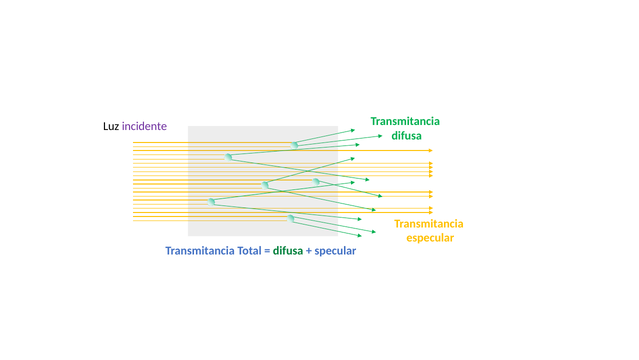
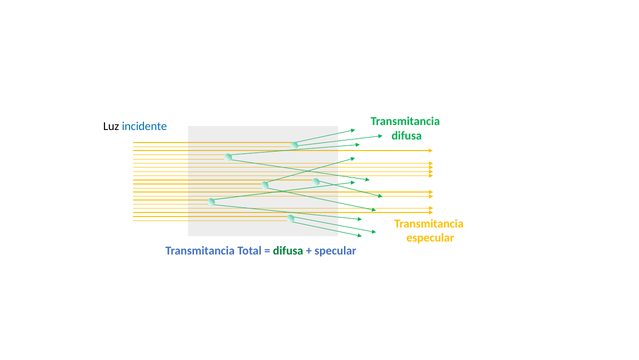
incidente colour: purple -> blue
